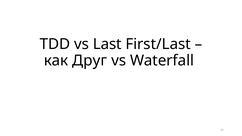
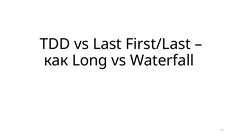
Друг: Друг -> Long
